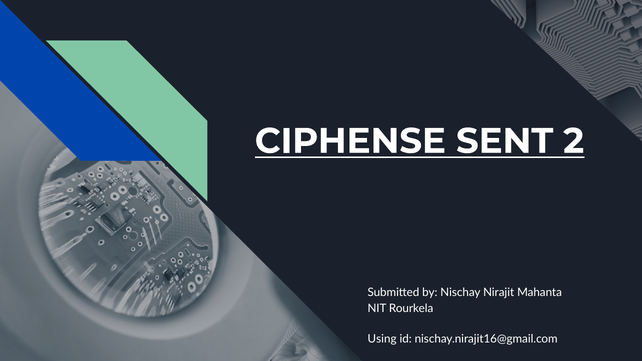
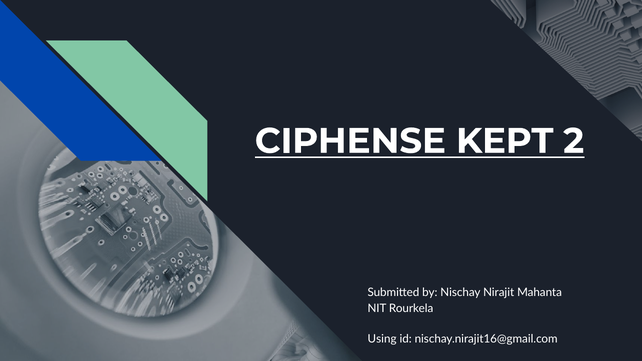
SENT: SENT -> KEPT
